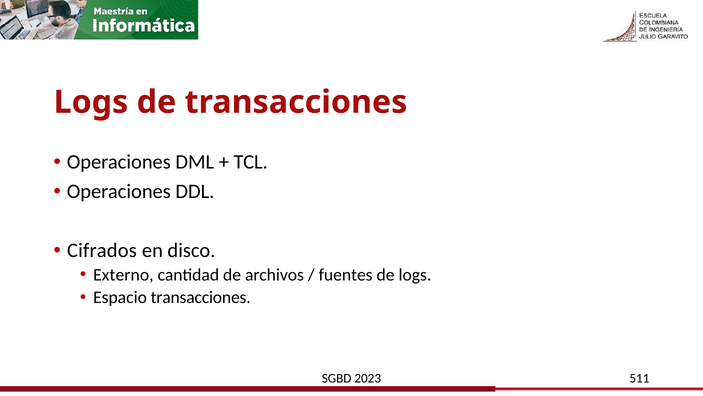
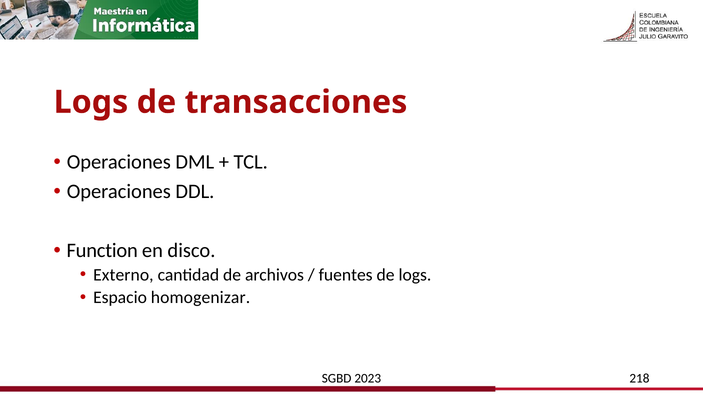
Cifrados: Cifrados -> Function
Espacio transacciones: transacciones -> homogenizar
511: 511 -> 218
